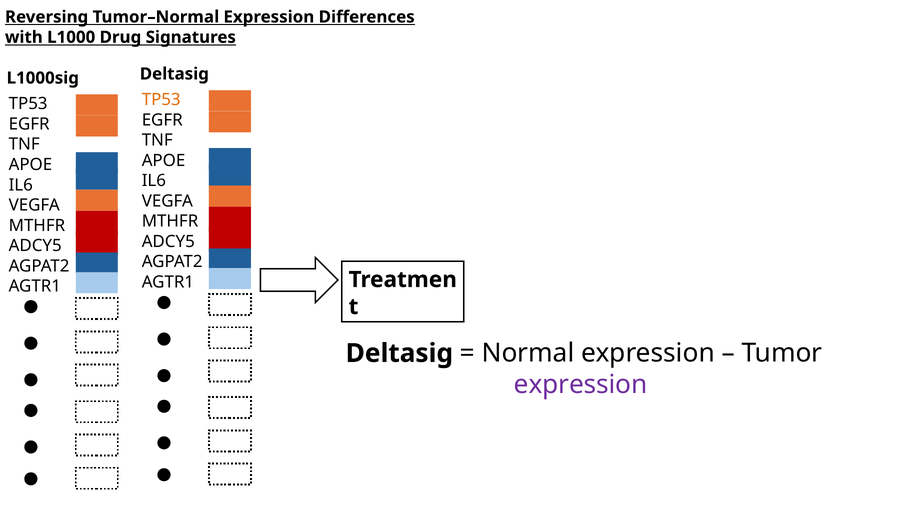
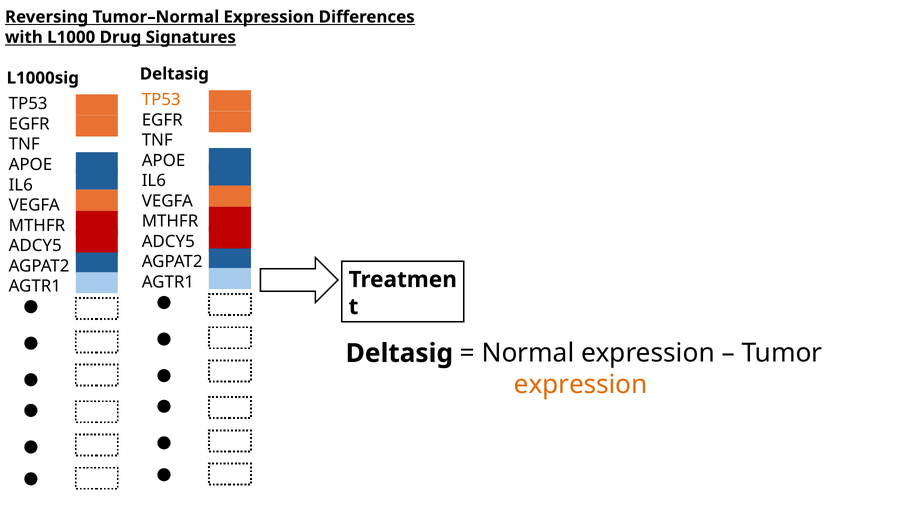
expression at (581, 385) colour: purple -> orange
